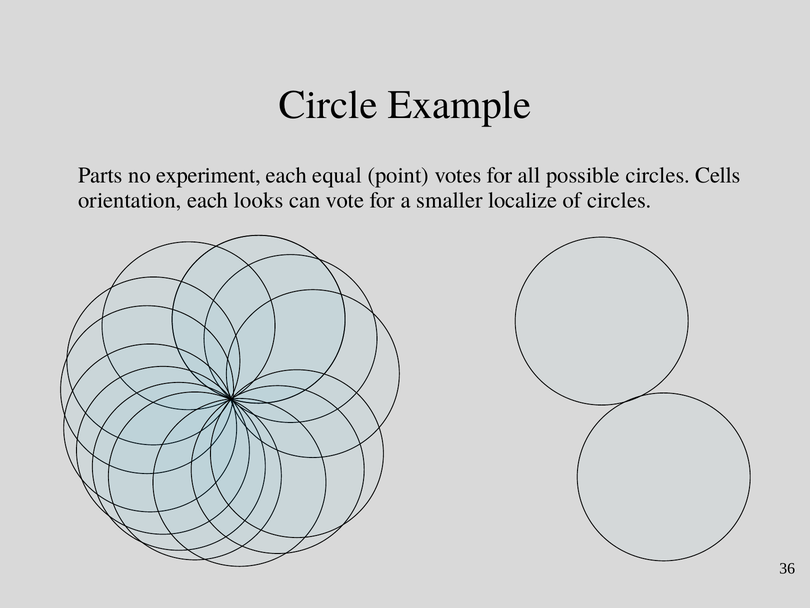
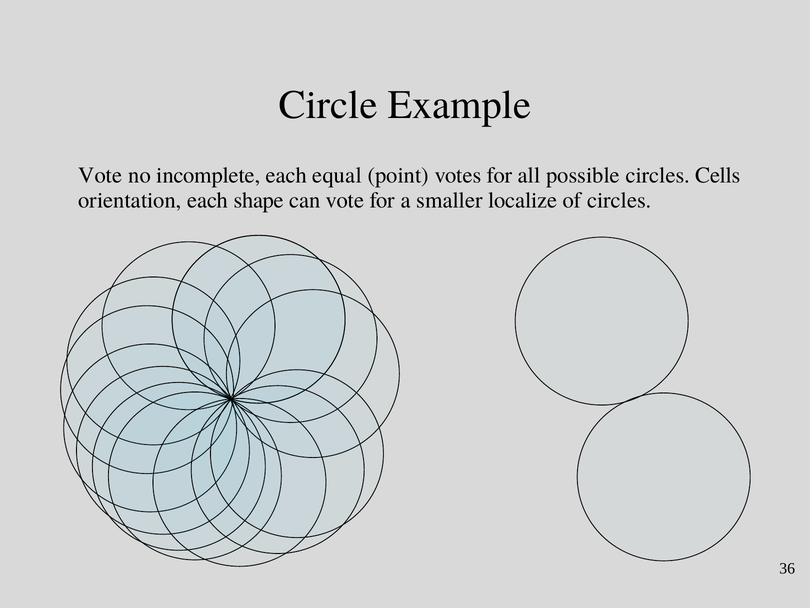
Parts at (100, 175): Parts -> Vote
experiment: experiment -> incomplete
looks: looks -> shape
